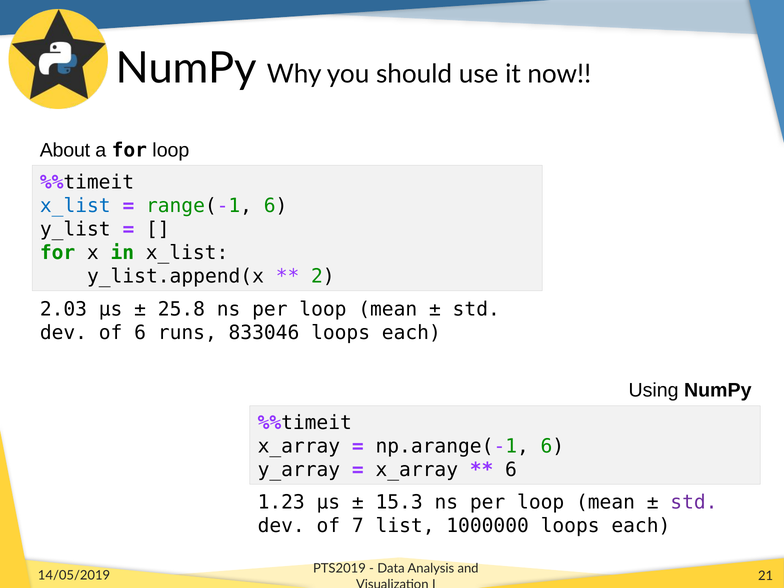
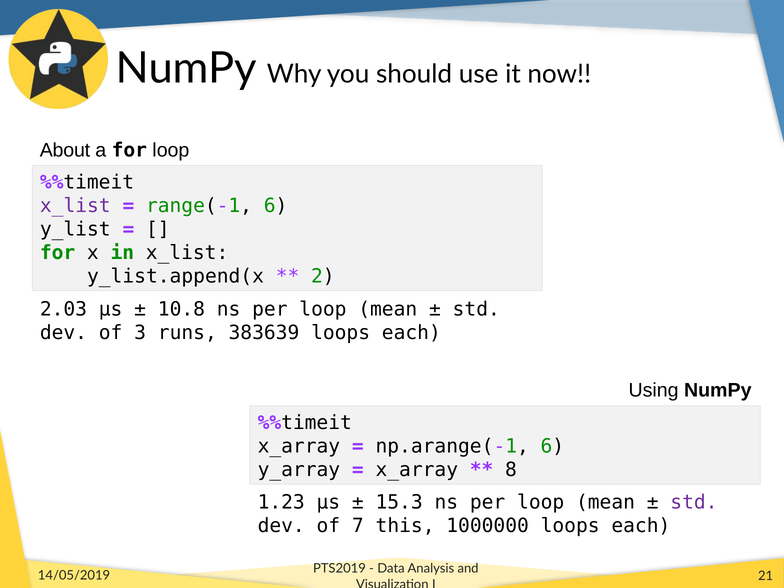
x_list at (75, 206) colour: blue -> purple
25.8: 25.8 -> 10.8
of 6: 6 -> 3
833046: 833046 -> 383639
6 at (511, 470): 6 -> 8
list: list -> this
